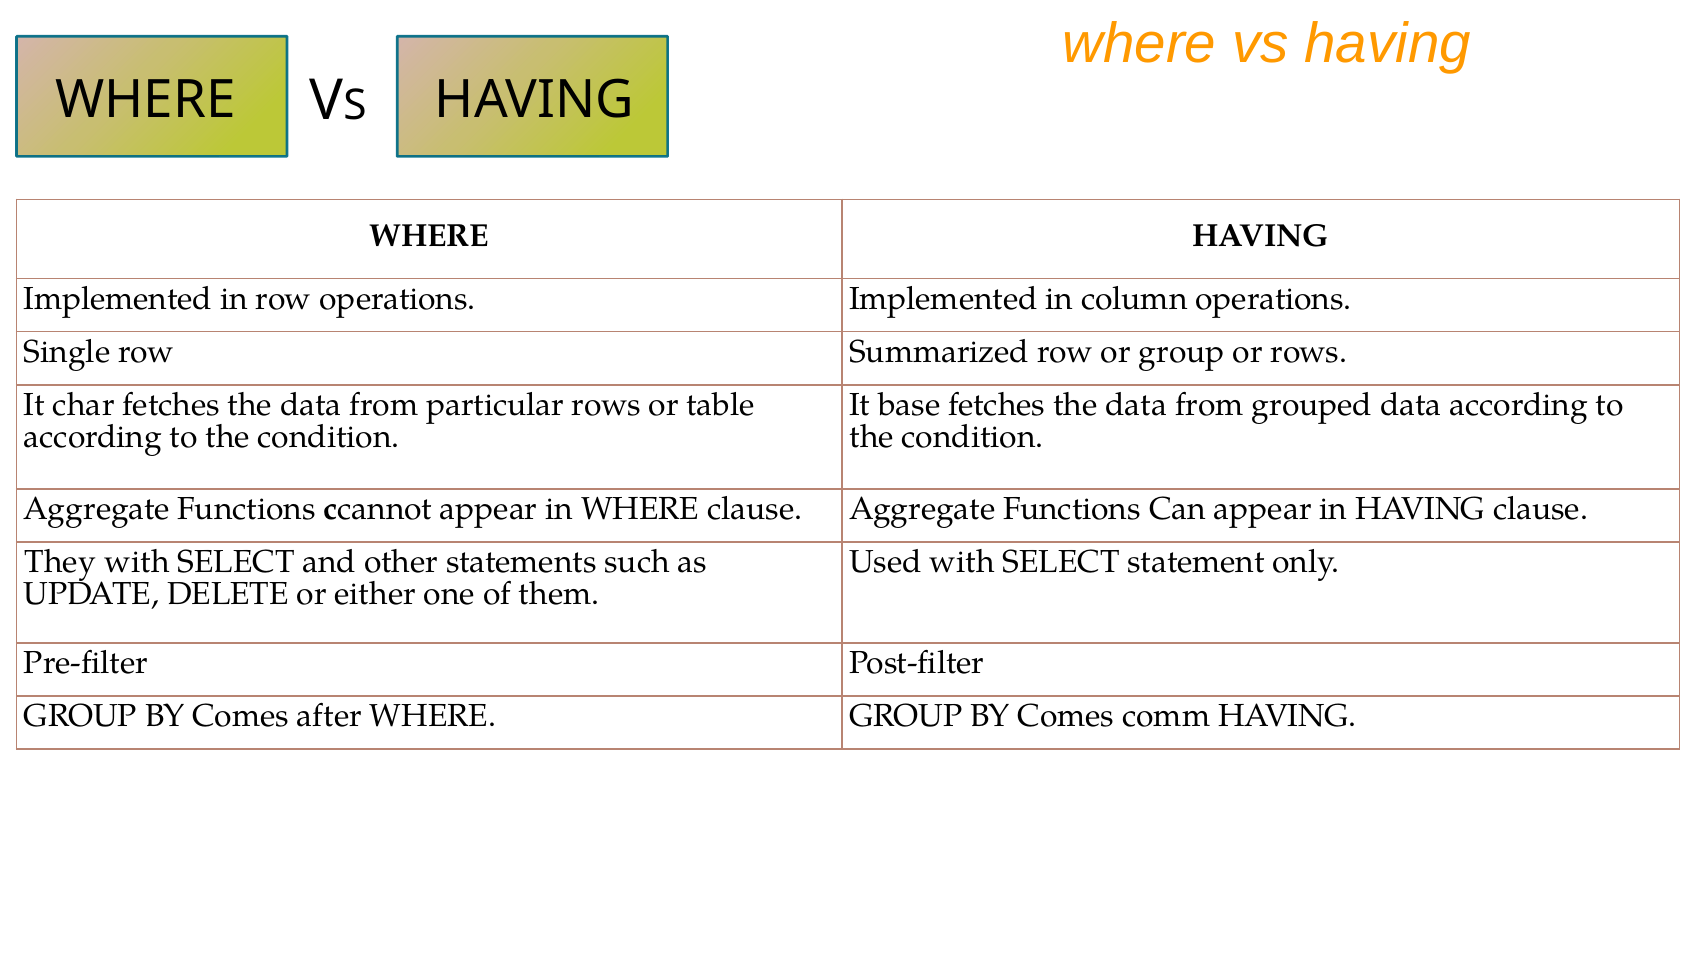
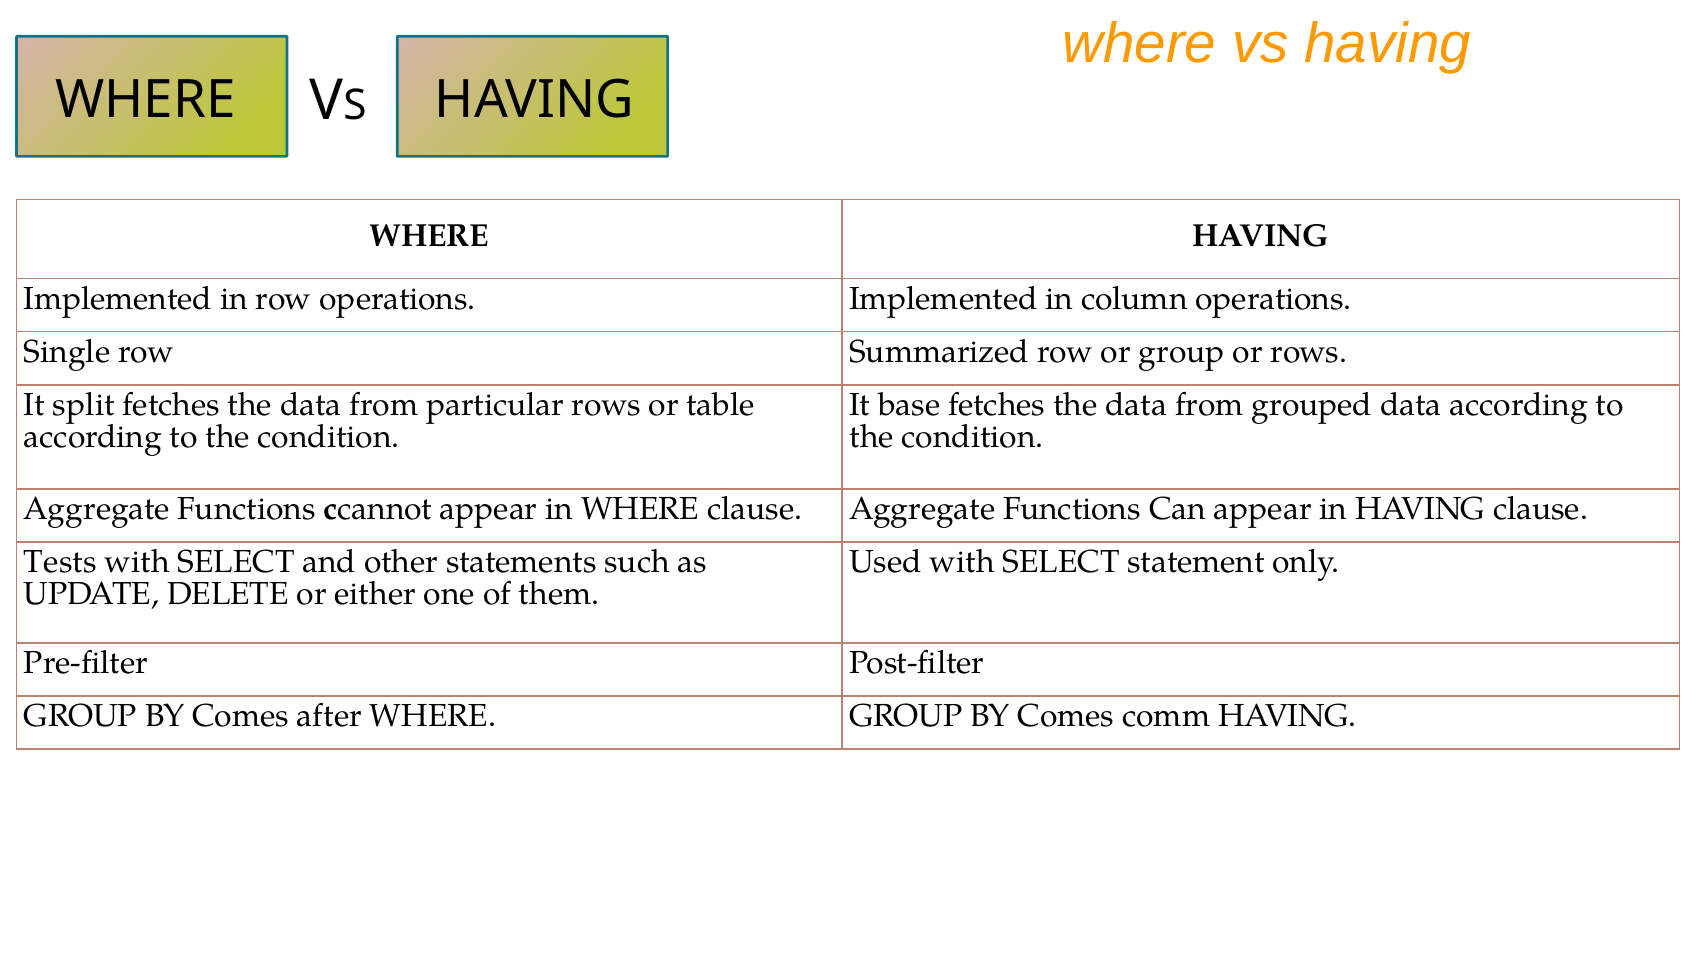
char: char -> split
They: They -> Tests
